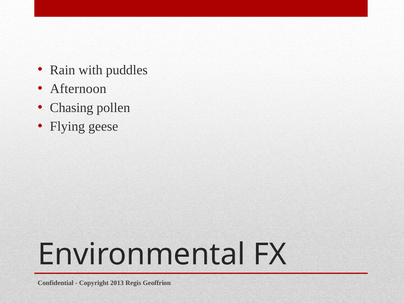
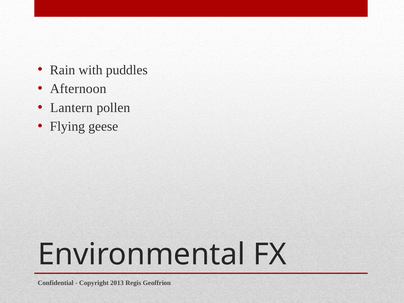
Chasing: Chasing -> Lantern
